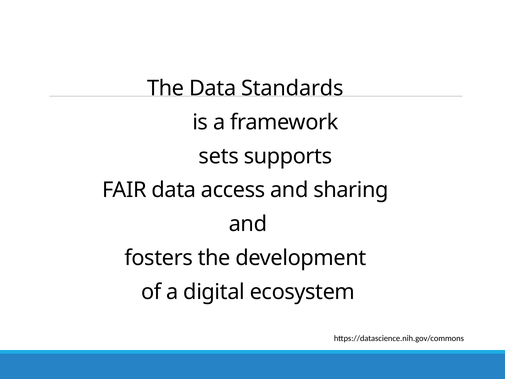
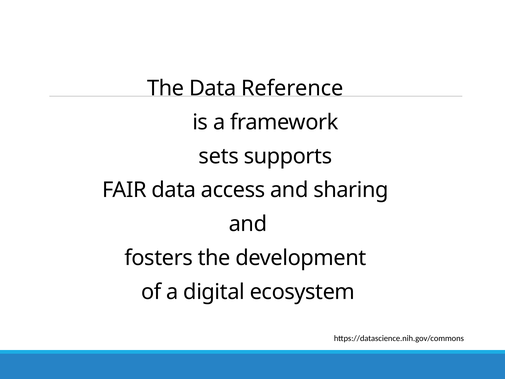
Standards: Standards -> Reference
